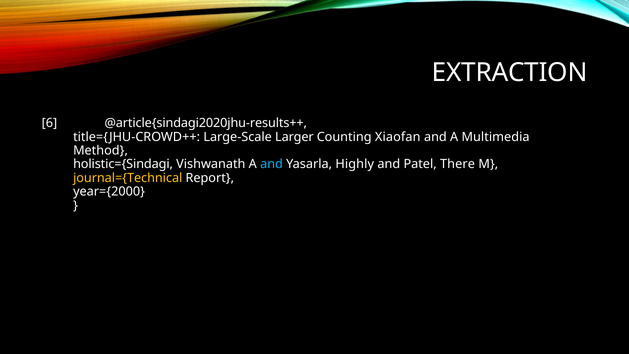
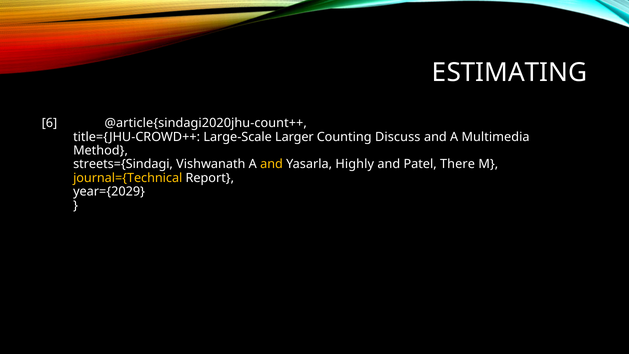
EXTRACTION: EXTRACTION -> ESTIMATING
@article{sindagi2020jhu-results++: @article{sindagi2020jhu-results++ -> @article{sindagi2020jhu-count++
Xiaofan: Xiaofan -> Discuss
holistic={Sindagi: holistic={Sindagi -> streets={Sindagi
and at (272, 164) colour: light blue -> yellow
year={2000: year={2000 -> year={2029
